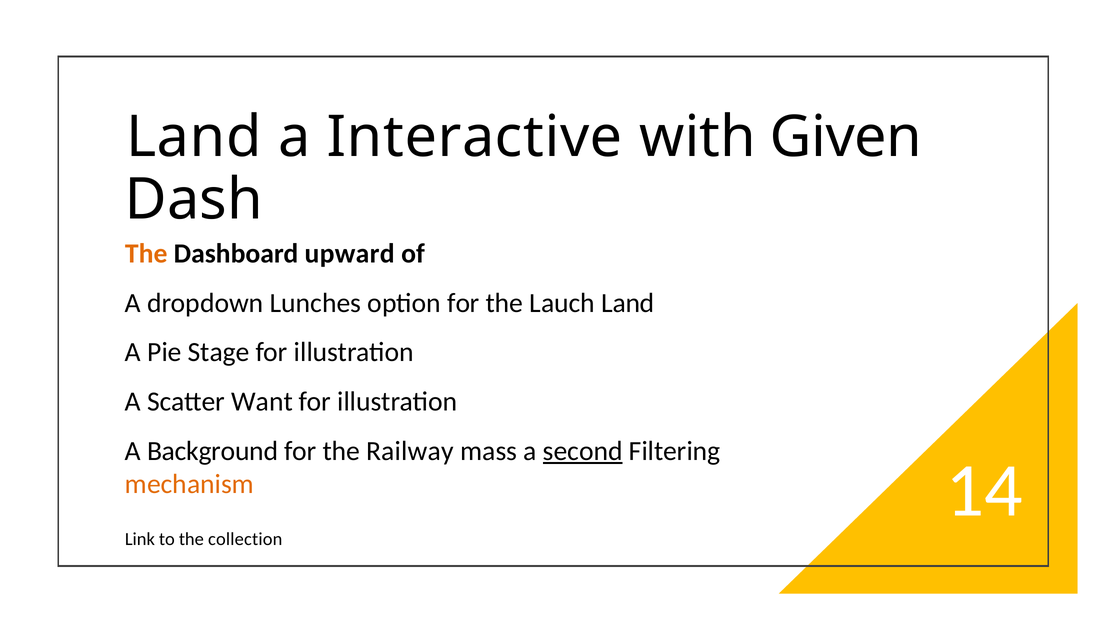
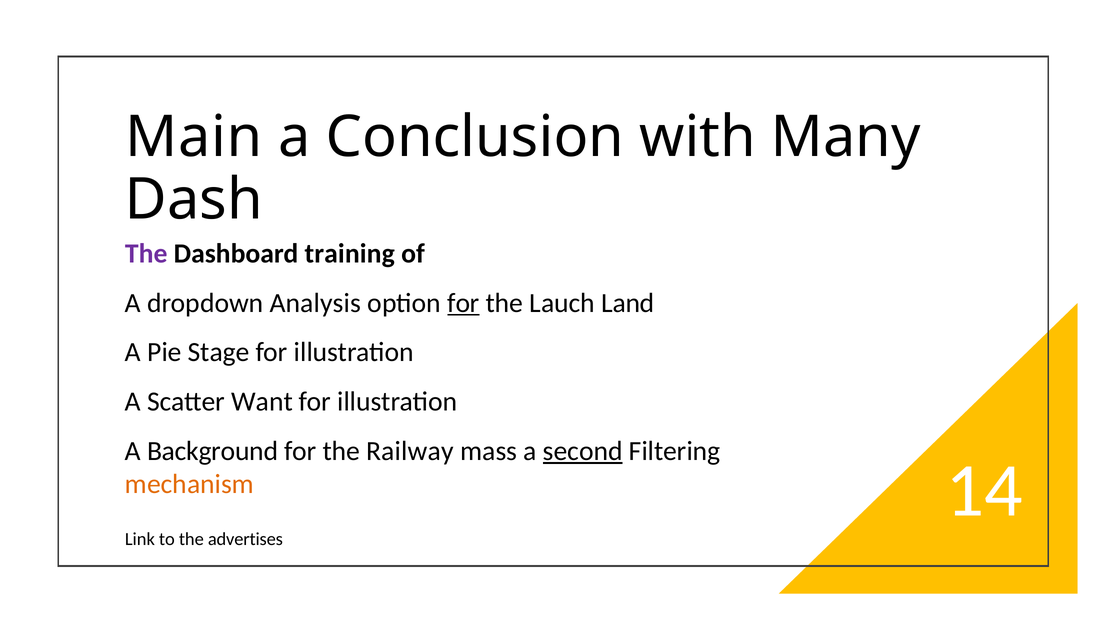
Land at (194, 137): Land -> Main
Interactive: Interactive -> Conclusion
Given: Given -> Many
The at (146, 253) colour: orange -> purple
upward: upward -> training
Lunches: Lunches -> Analysis
for at (463, 303) underline: none -> present
collection: collection -> advertises
